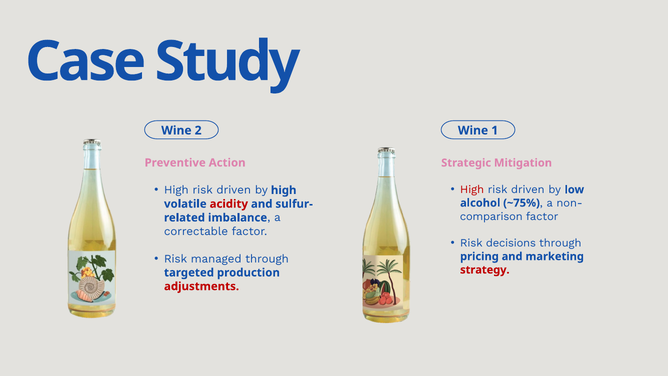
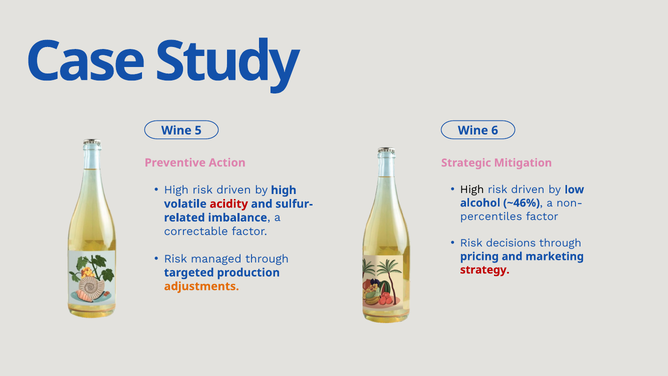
2: 2 -> 5
1: 1 -> 6
High at (472, 190) colour: red -> black
~75%: ~75% -> ~46%
comparison: comparison -> percentiles
adjustments colour: red -> orange
